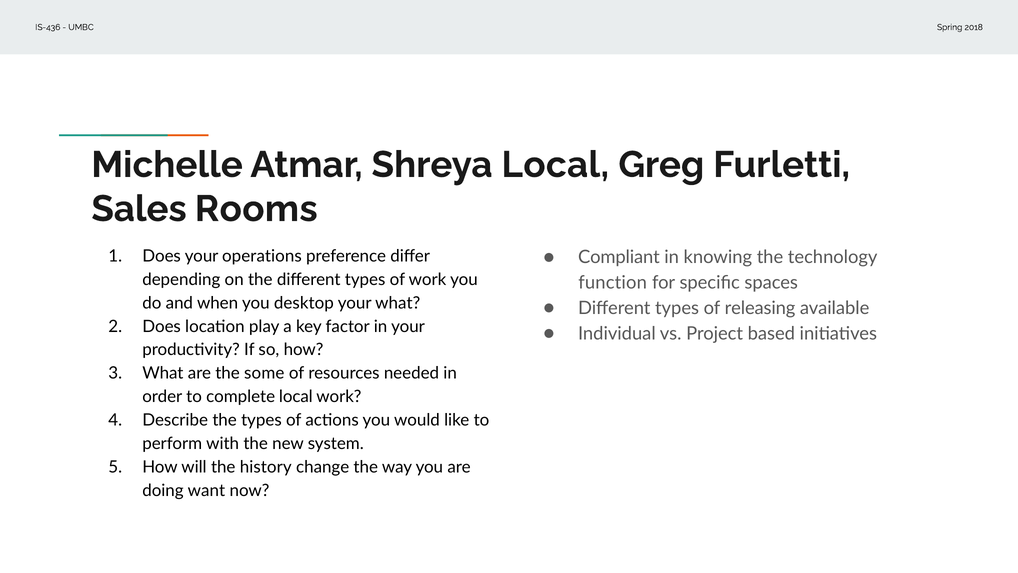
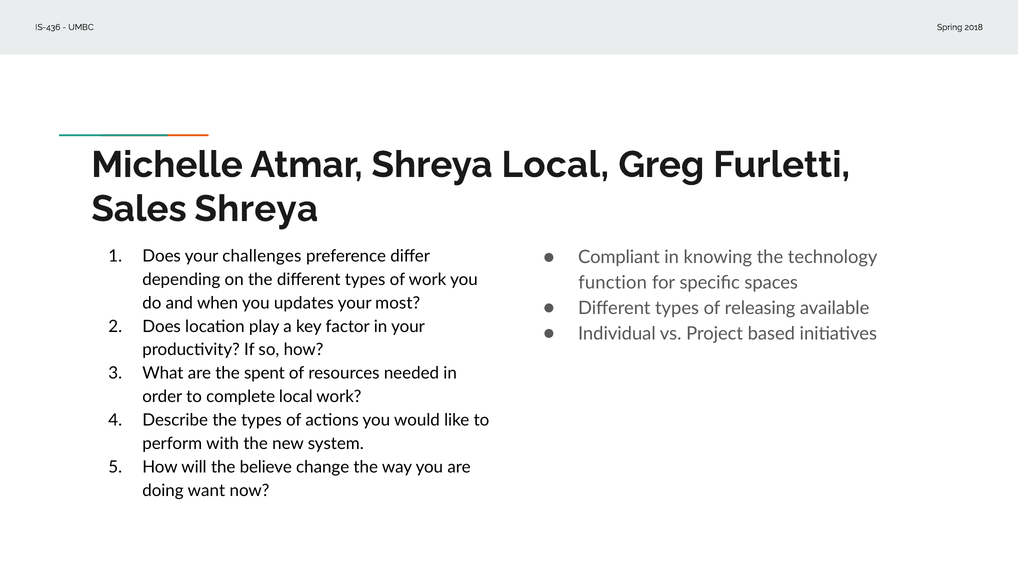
Sales Rooms: Rooms -> Shreya
operations: operations -> challenges
desktop: desktop -> updates
your what: what -> most
some: some -> spent
history: history -> believe
